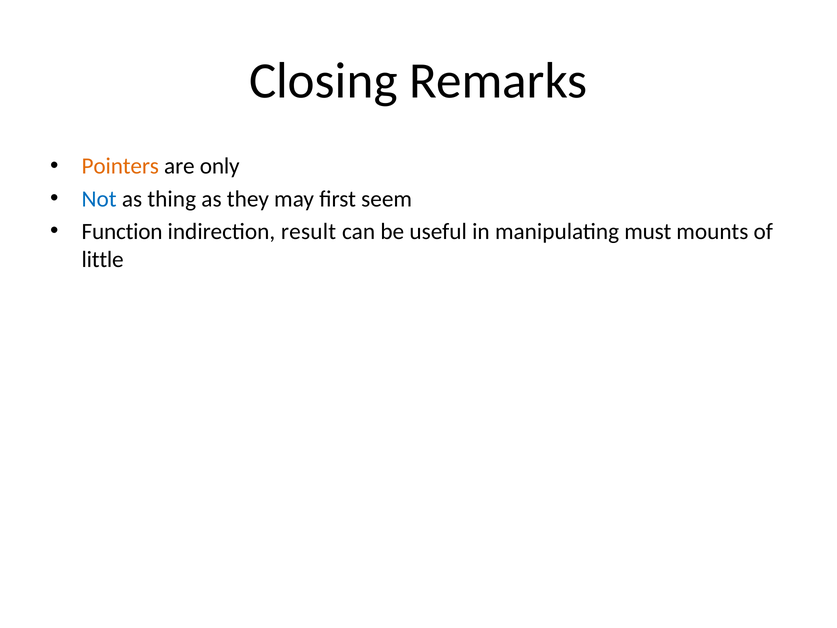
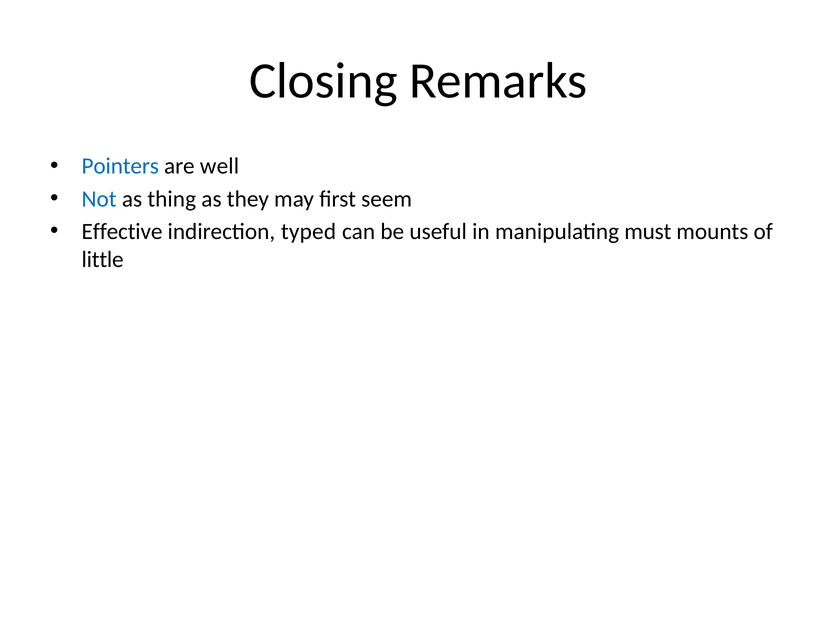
Pointers colour: orange -> blue
only: only -> well
Function: Function -> Effective
result: result -> typed
